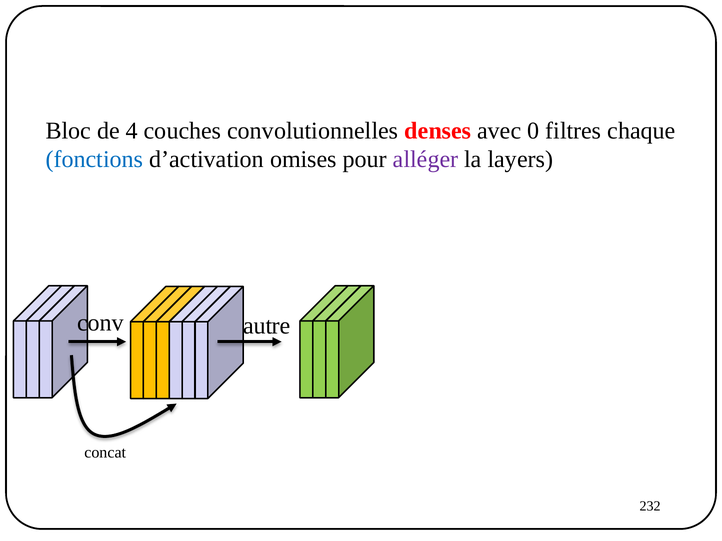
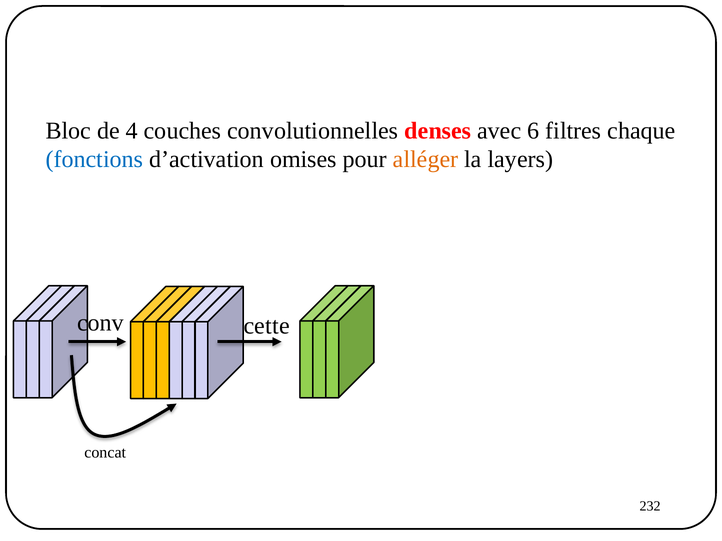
0: 0 -> 6
alléger colour: purple -> orange
autre: autre -> cette
